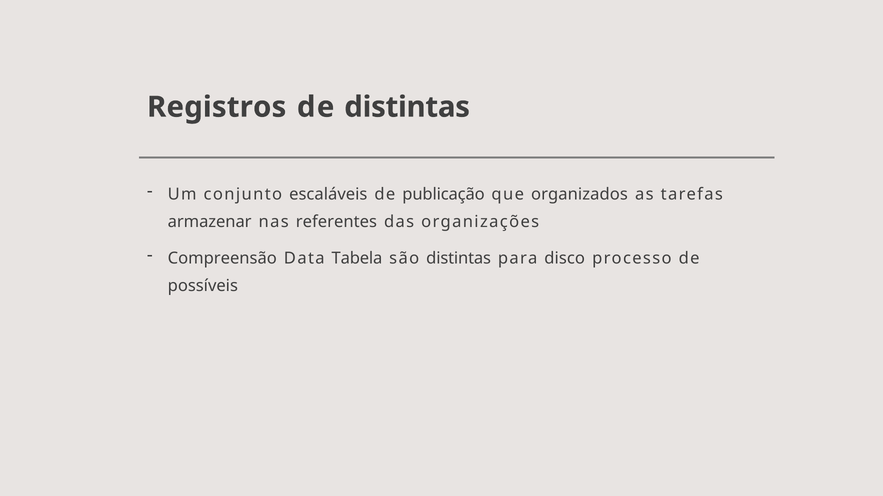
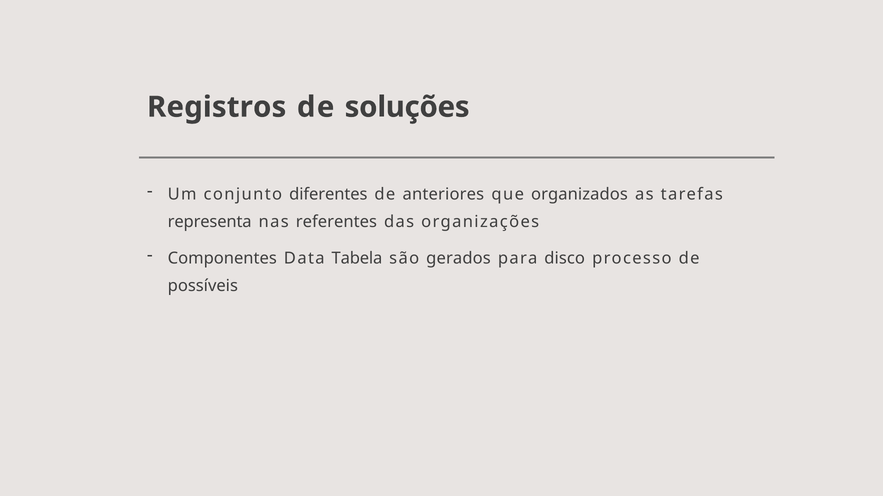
de distintas: distintas -> soluções
escaláveis: escaláveis -> diferentes
publicação: publicação -> anteriores
armazenar: armazenar -> representa
Compreensão: Compreensão -> Componentes
são distintas: distintas -> gerados
